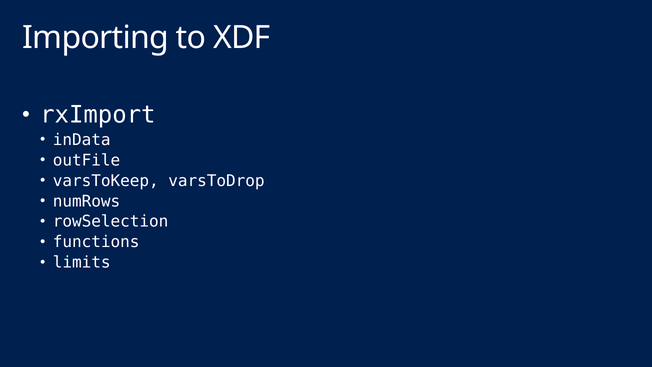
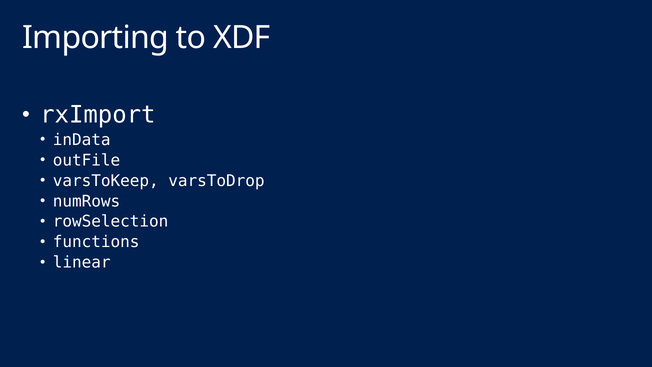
limits: limits -> linear
